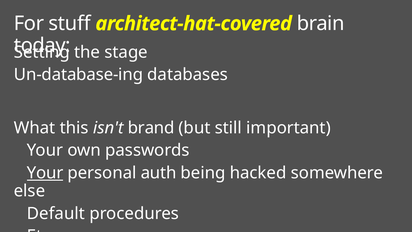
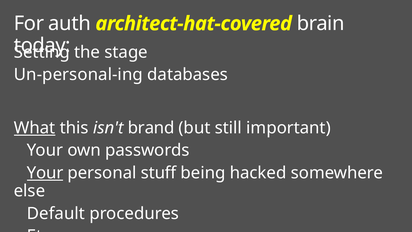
stuff: stuff -> auth
Un-database-ing: Un-database-ing -> Un-personal-ing
What underline: none -> present
auth: auth -> stuff
